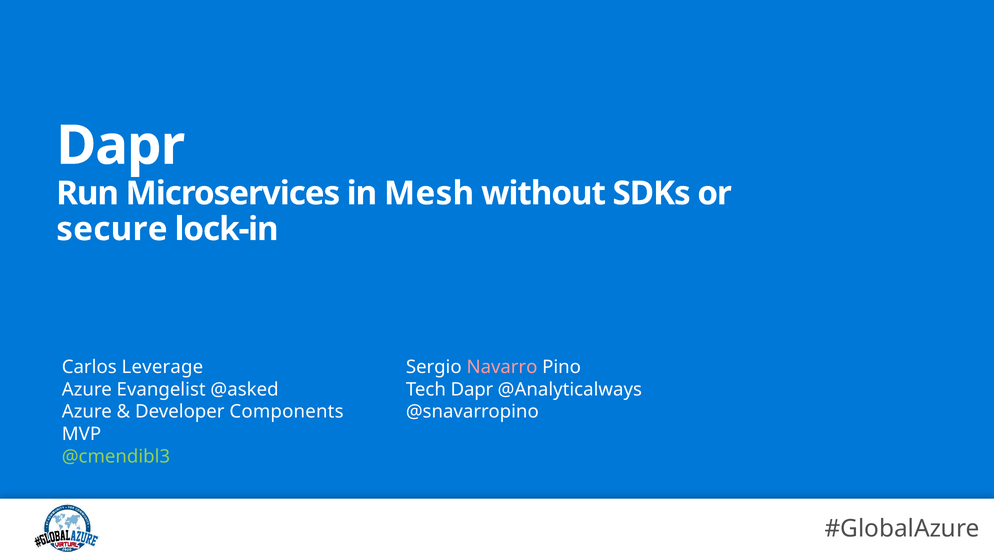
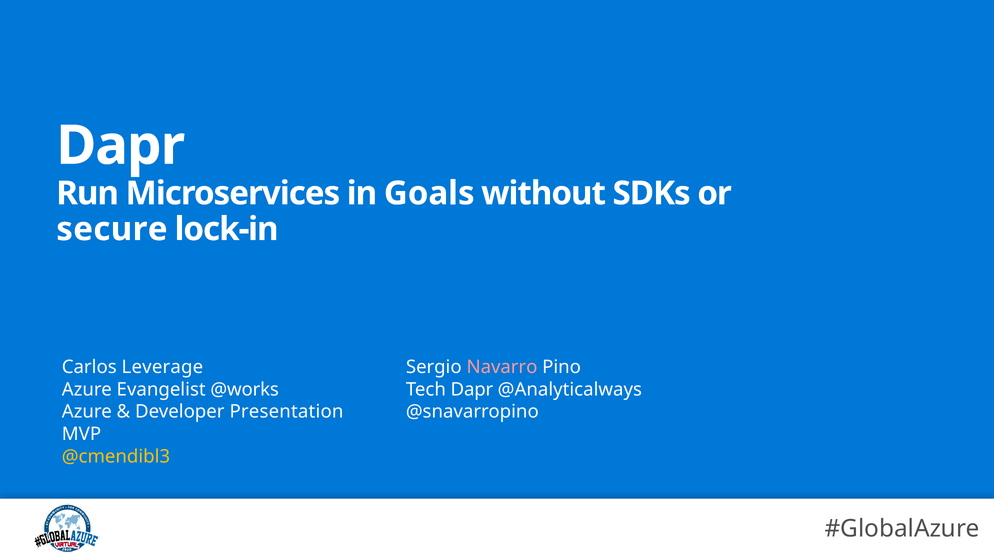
Mesh: Mesh -> Goals
@asked: @asked -> @works
Components: Components -> Presentation
@cmendibl3 colour: light green -> yellow
